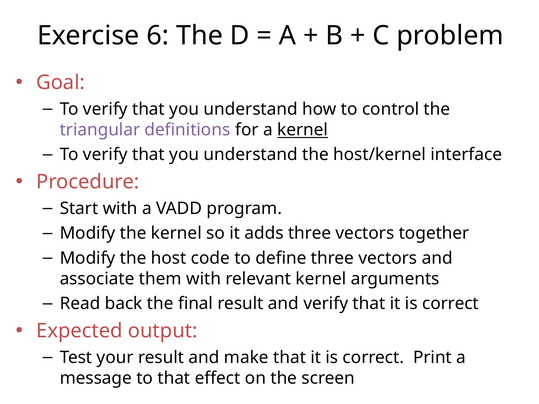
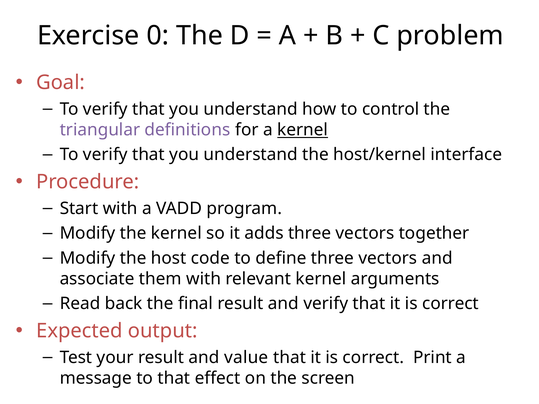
6: 6 -> 0
make: make -> value
